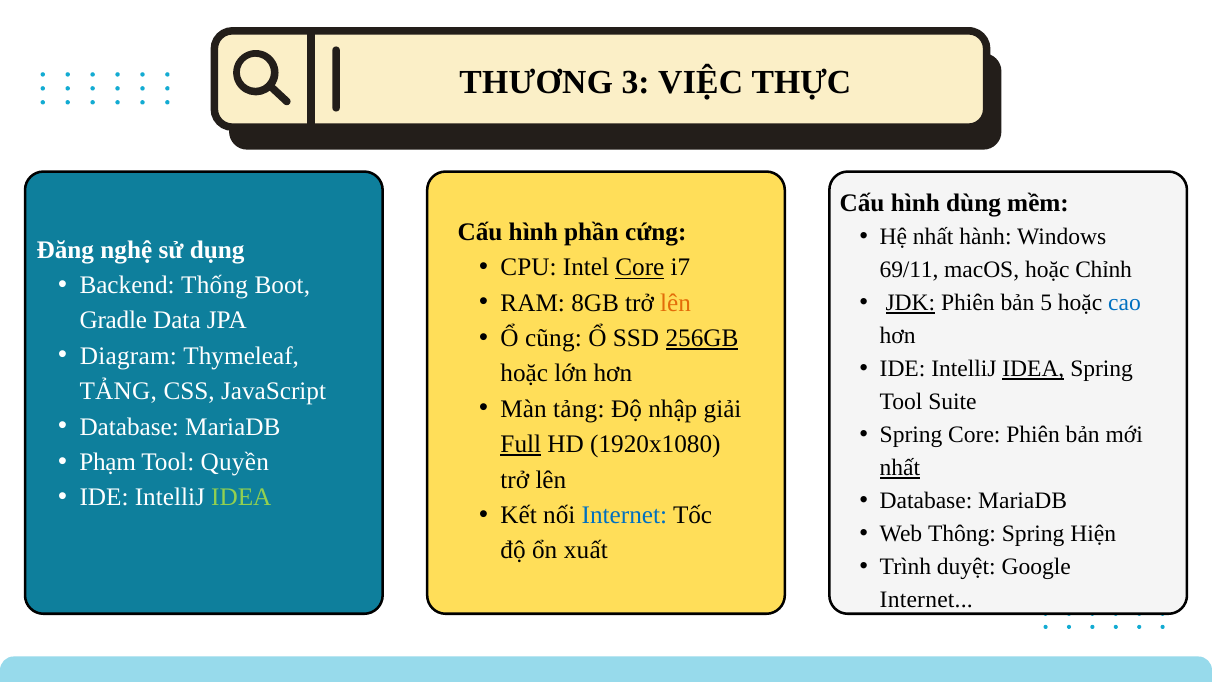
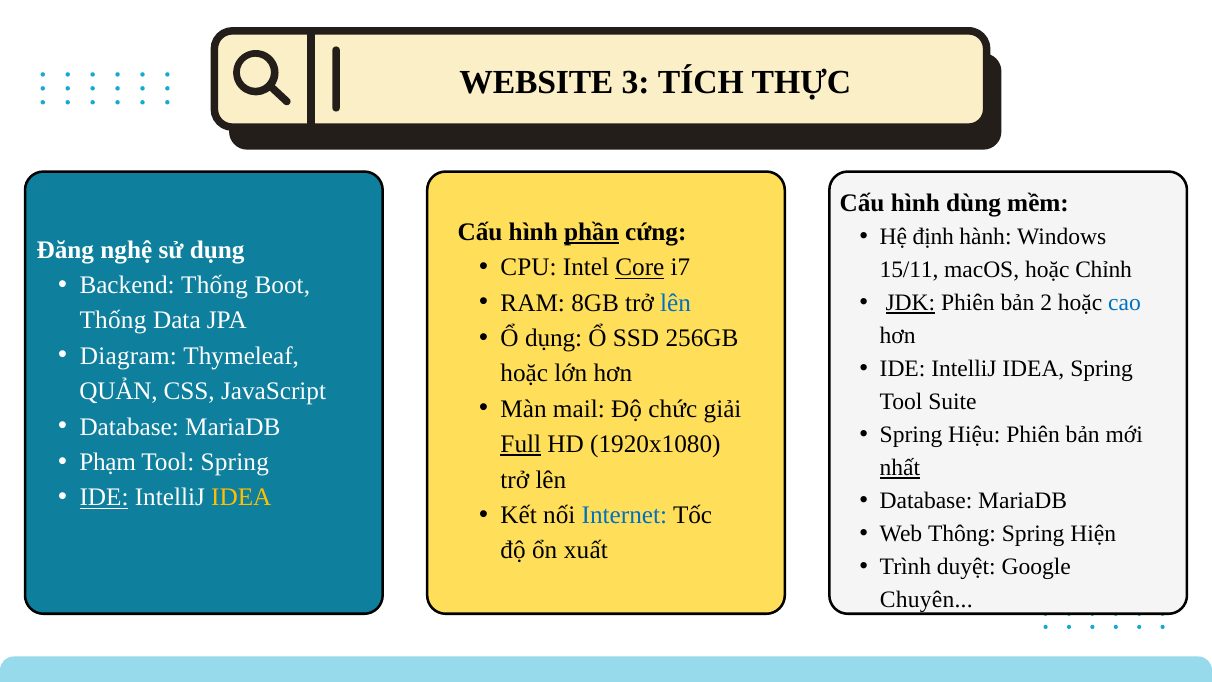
THƯƠNG: THƯƠNG -> WEBSITE
VIỆC: VIỆC -> TÍCH
phần underline: none -> present
Hệ nhất: nhất -> định
69/11: 69/11 -> 15/11
lên at (676, 303) colour: orange -> blue
5: 5 -> 2
Gradle at (113, 320): Gradle -> Thống
Ổ cũng: cũng -> dụng
256GB underline: present -> none
IDEA at (1033, 369) underline: present -> none
TẢNG at (118, 391): TẢNG -> QUẢN
Màn tảng: tảng -> mail
nhập: nhập -> chức
Spring Core: Core -> Hiệu
Tool Quyền: Quyền -> Spring
IDE at (104, 497) underline: none -> present
IDEA at (241, 497) colour: light green -> yellow
Internet at (926, 600): Internet -> Chuyên
